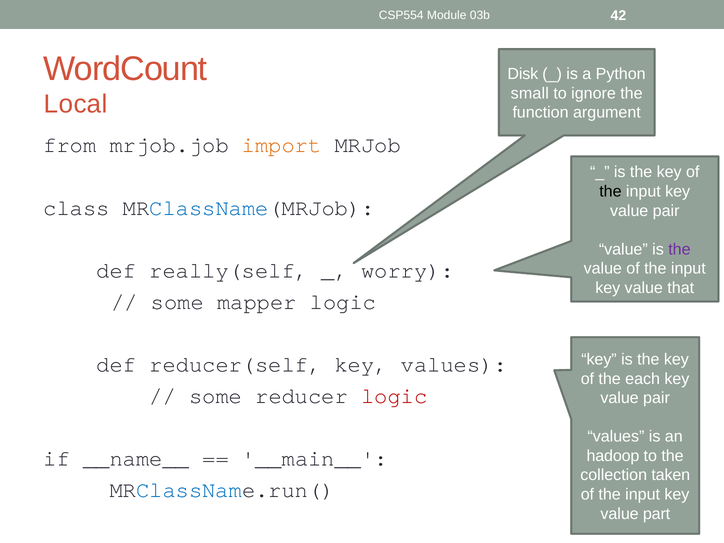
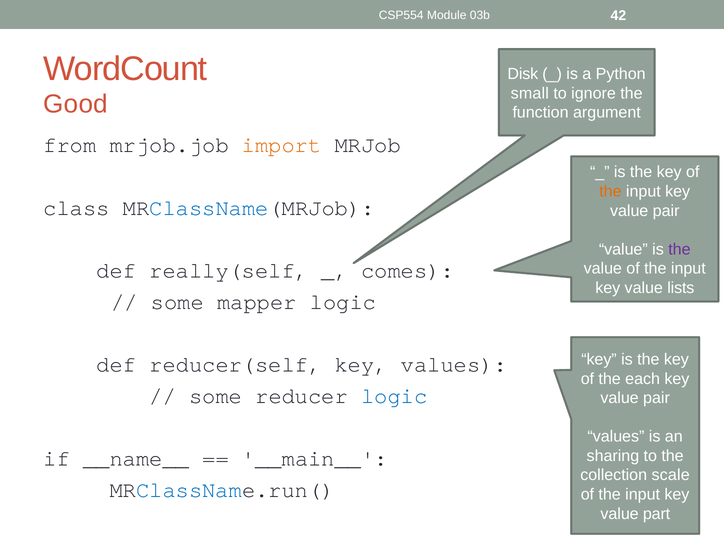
Local: Local -> Good
the at (610, 191) colour: black -> orange
worry: worry -> comes
that: that -> lists
logic at (394, 396) colour: red -> blue
hadoop: hadoop -> sharing
taken: taken -> scale
